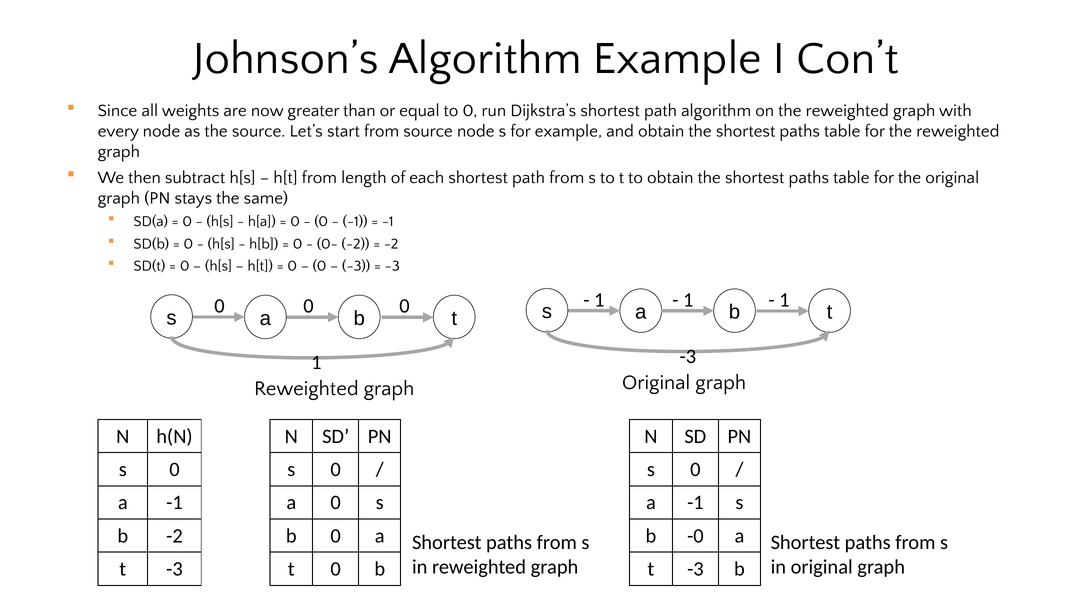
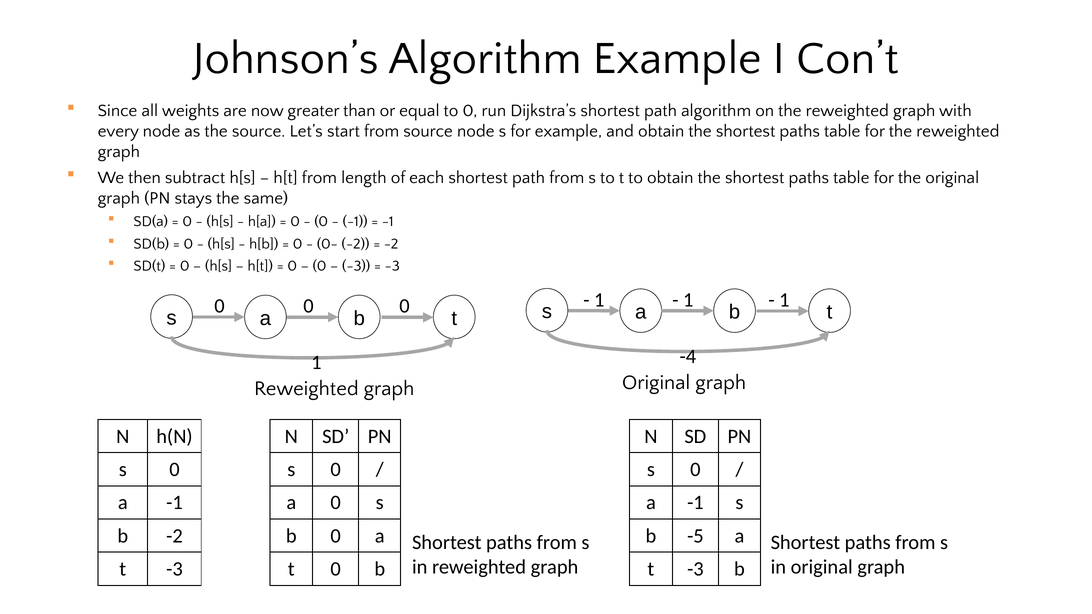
-3 at (688, 357): -3 -> -4
-0: -0 -> -5
